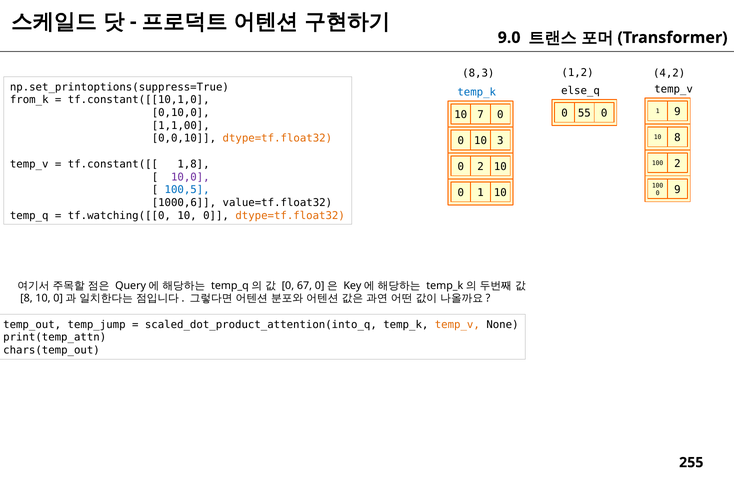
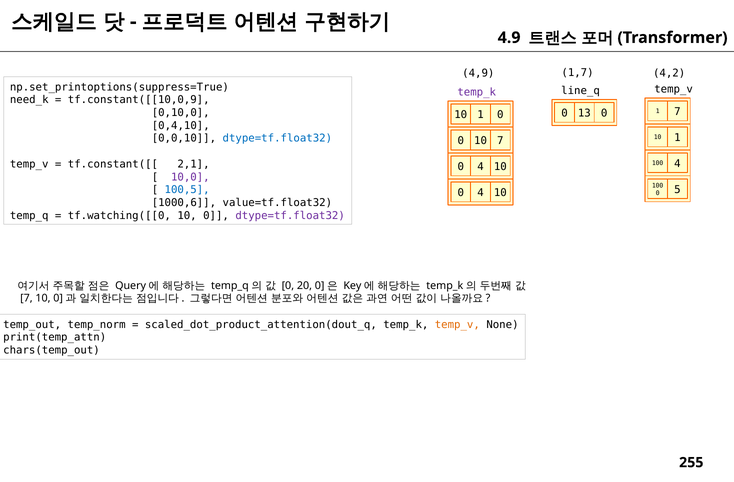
9.0: 9.0 -> 4.9
1,2: 1,2 -> 1,7
8,3: 8,3 -> 4,9
else_q: else_q -> line_q
temp_k at (477, 92) colour: blue -> purple
from_k: from_k -> need_k
tf.constant([[10,1,0: tf.constant([[10,1,0 -> tf.constant([[10,0,9
55: 55 -> 13
1 9: 9 -> 7
7 at (481, 115): 7 -> 1
1,1,00: 1,1,00 -> 0,4,10
dtype=tf.float32 at (277, 138) colour: orange -> blue
8 at (677, 138): 8 -> 1
10 3: 3 -> 7
1,8: 1,8 -> 2,1
100 2: 2 -> 4
2 at (481, 167): 2 -> 4
1 at (481, 193): 1 -> 4
0 9: 9 -> 5
dtype=tf.float32 at (290, 216) colour: orange -> purple
67: 67 -> 20
8 at (26, 298): 8 -> 7
temp_jump: temp_jump -> temp_norm
scaled_dot_product_attention(into_q: scaled_dot_product_attention(into_q -> scaled_dot_product_attention(dout_q
